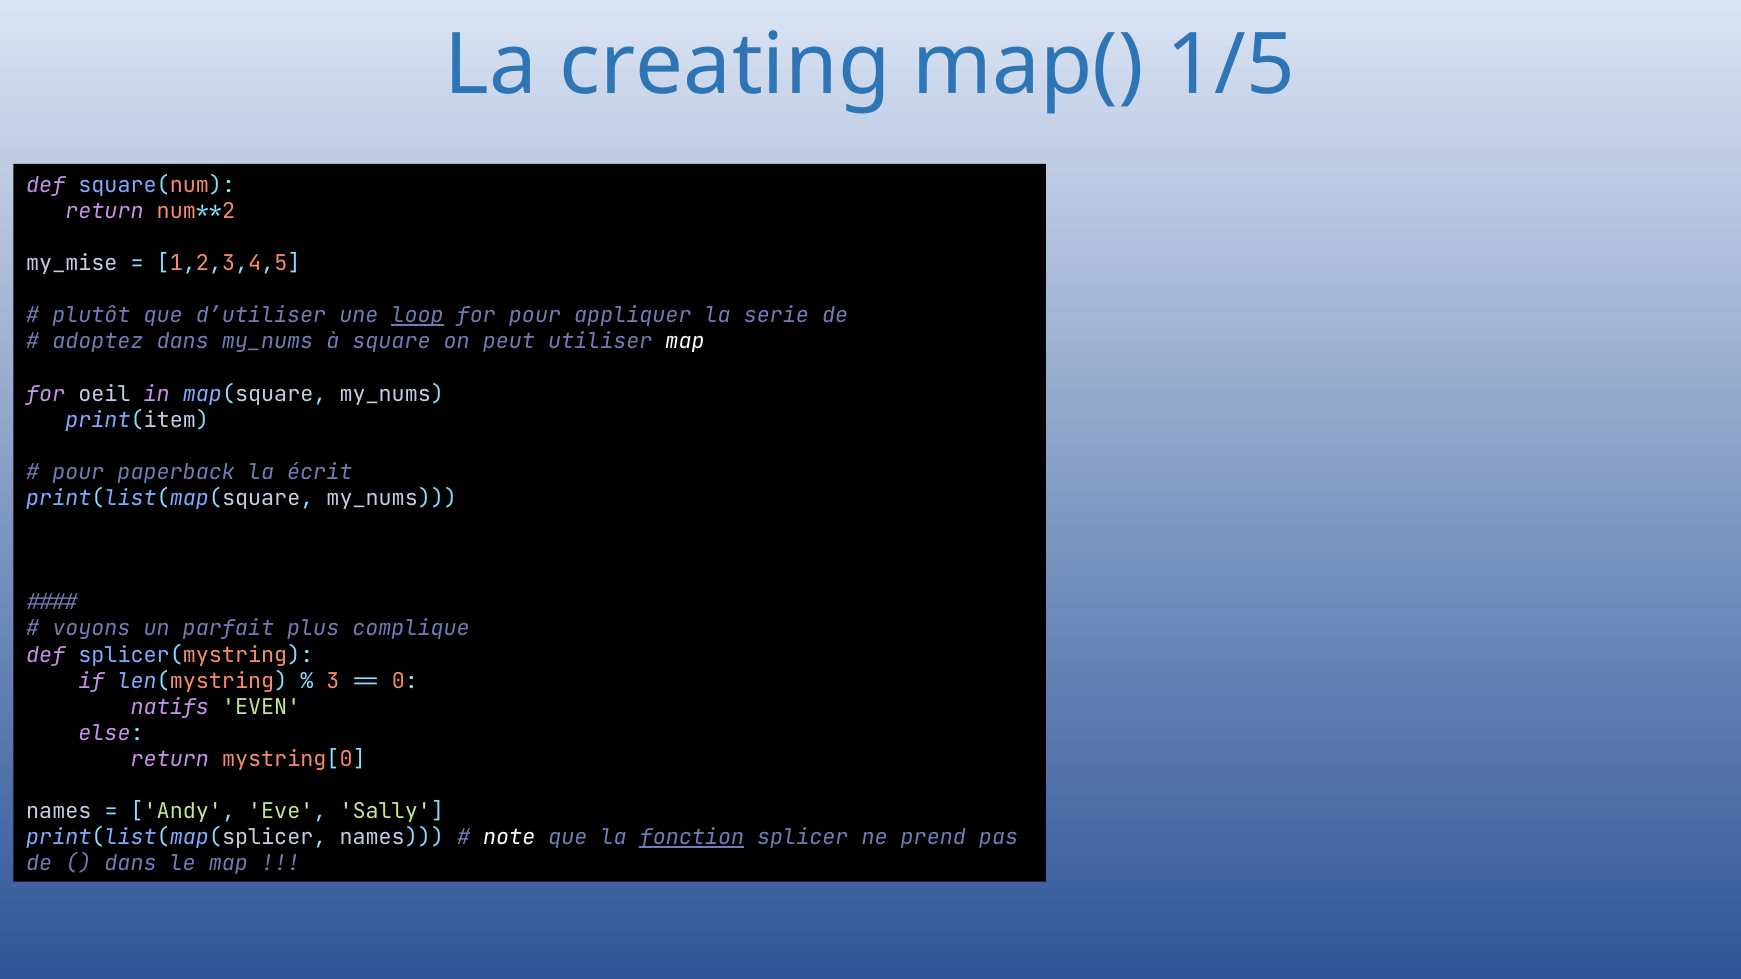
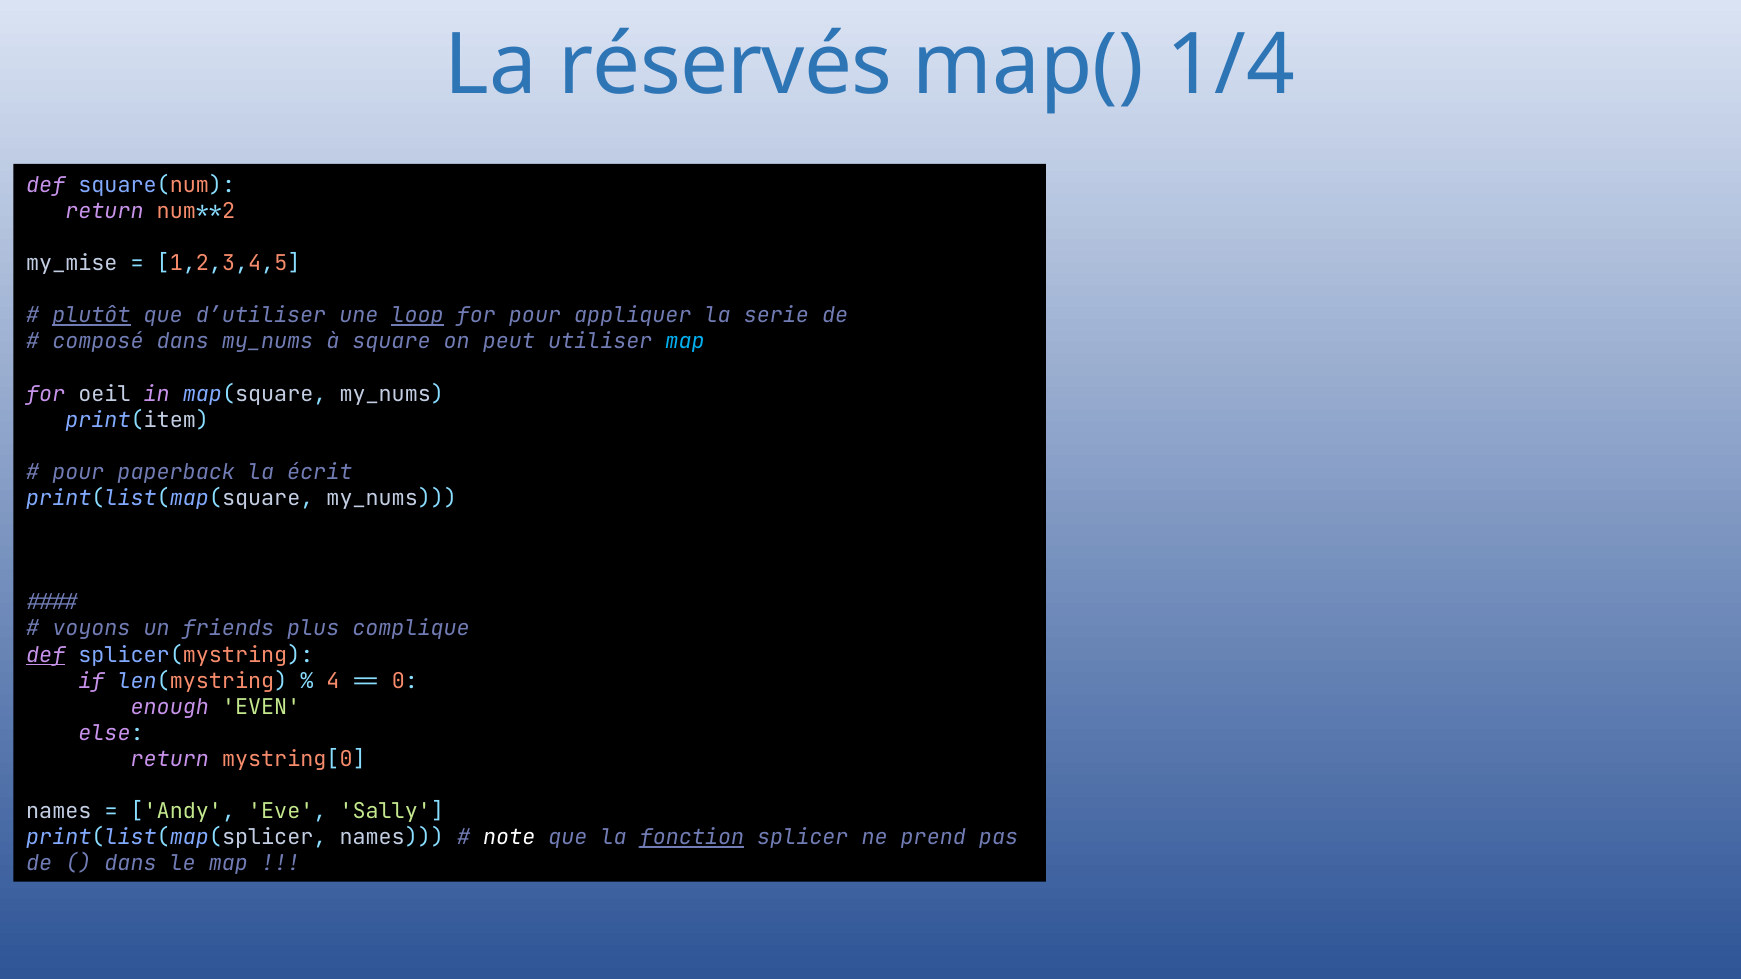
creating: creating -> réservés
1/5: 1/5 -> 1/4
plutôt underline: none -> present
adoptez: adoptez -> composé
map at (685, 342) colour: white -> light blue
parfait: parfait -> friends
def at (46, 655) underline: none -> present
3: 3 -> 4
natifs: natifs -> enough
